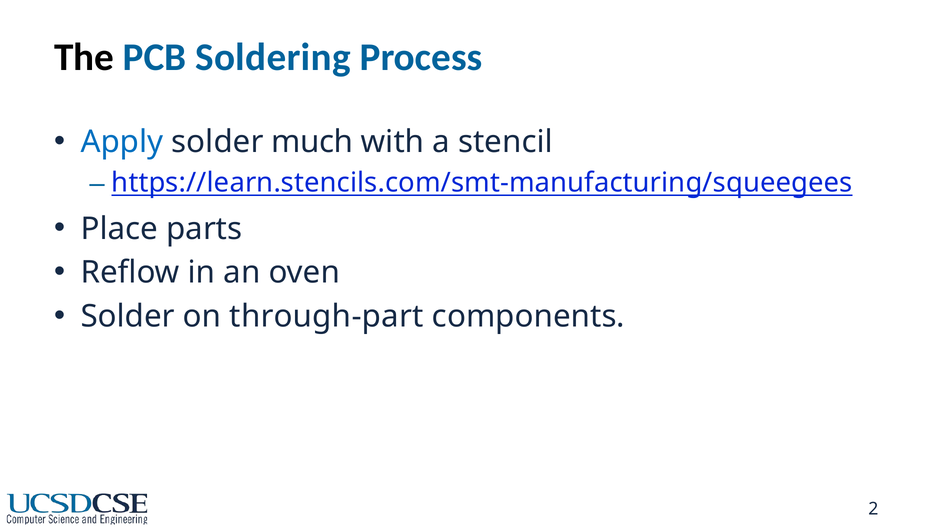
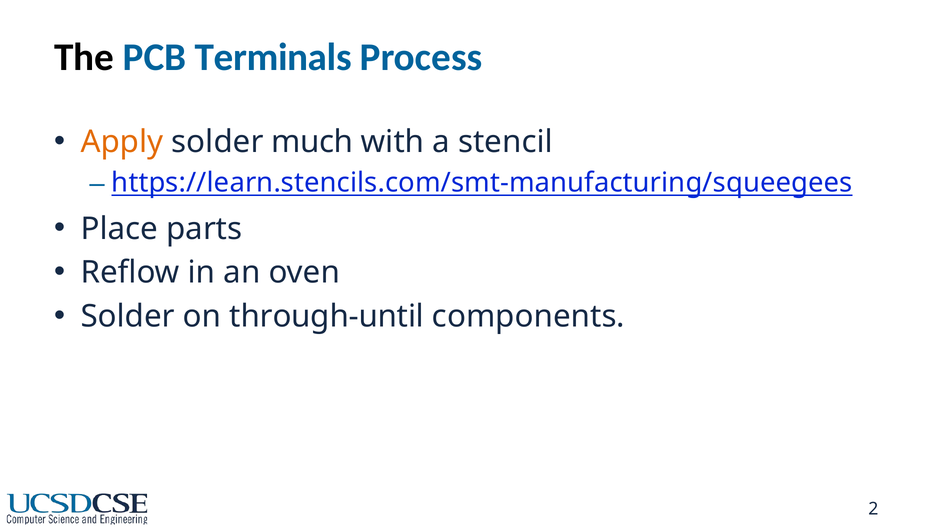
Soldering: Soldering -> Terminals
Apply colour: blue -> orange
through-part: through-part -> through-until
